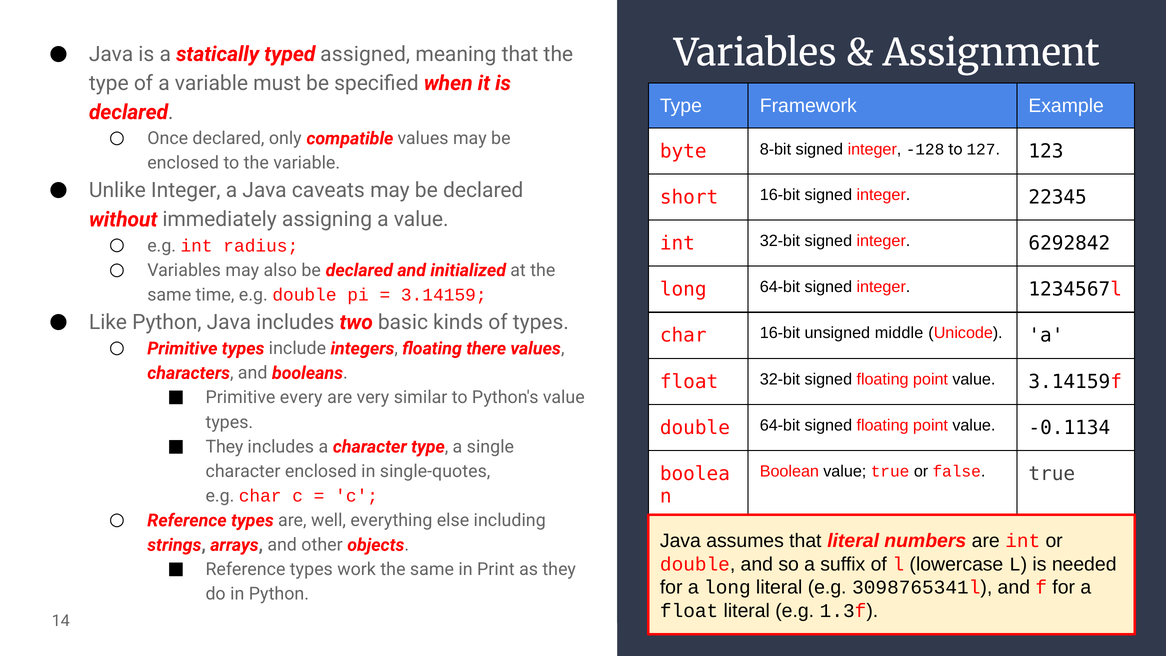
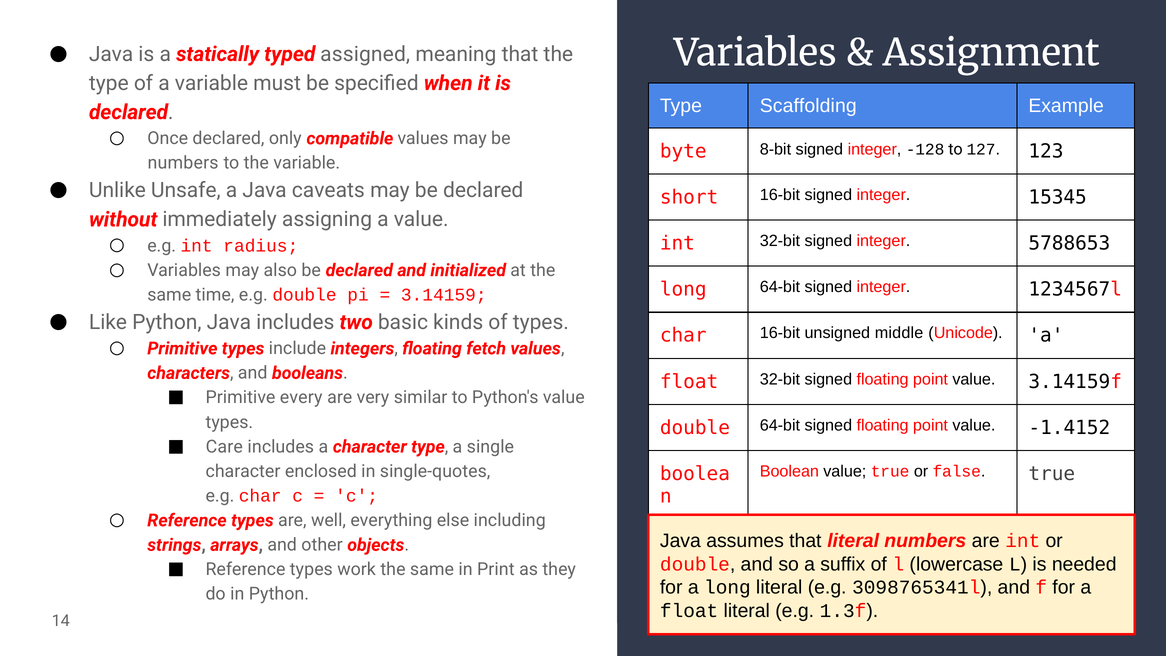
Framework: Framework -> Scaffolding
enclosed at (183, 163): enclosed -> numbers
Unlike Integer: Integer -> Unsafe
22345: 22345 -> 15345
6292842: 6292842 -> 5788653
there: there -> fetch
-0.1134: -0.1134 -> -1.4152
They at (224, 447): They -> Care
